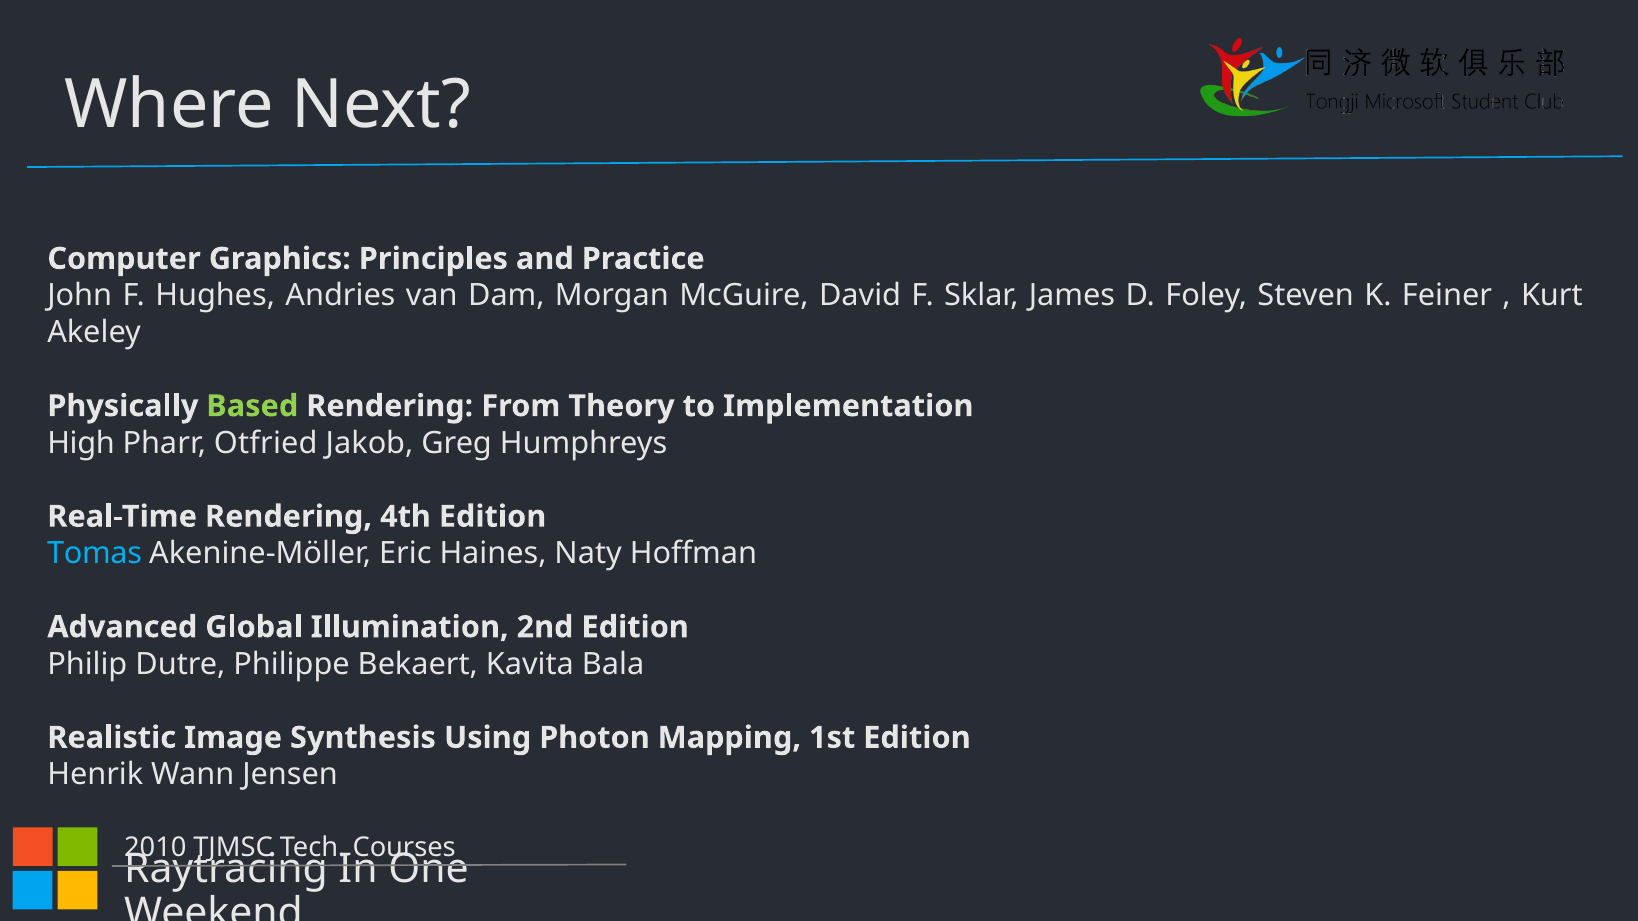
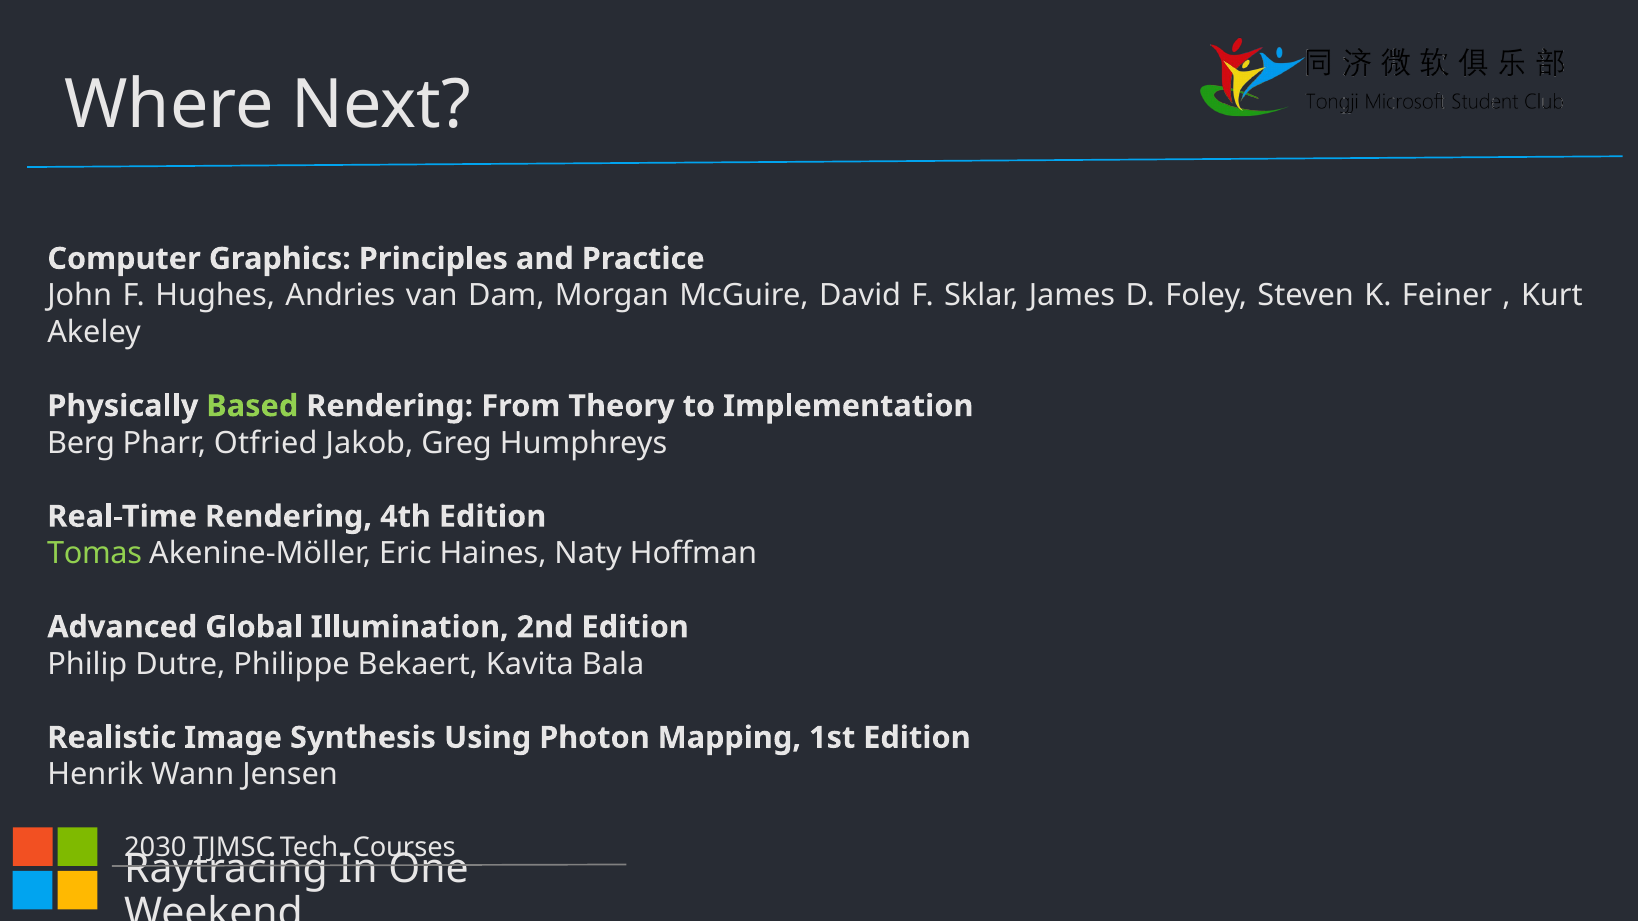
High: High -> Berg
Tomas colour: light blue -> light green
2010: 2010 -> 2030
